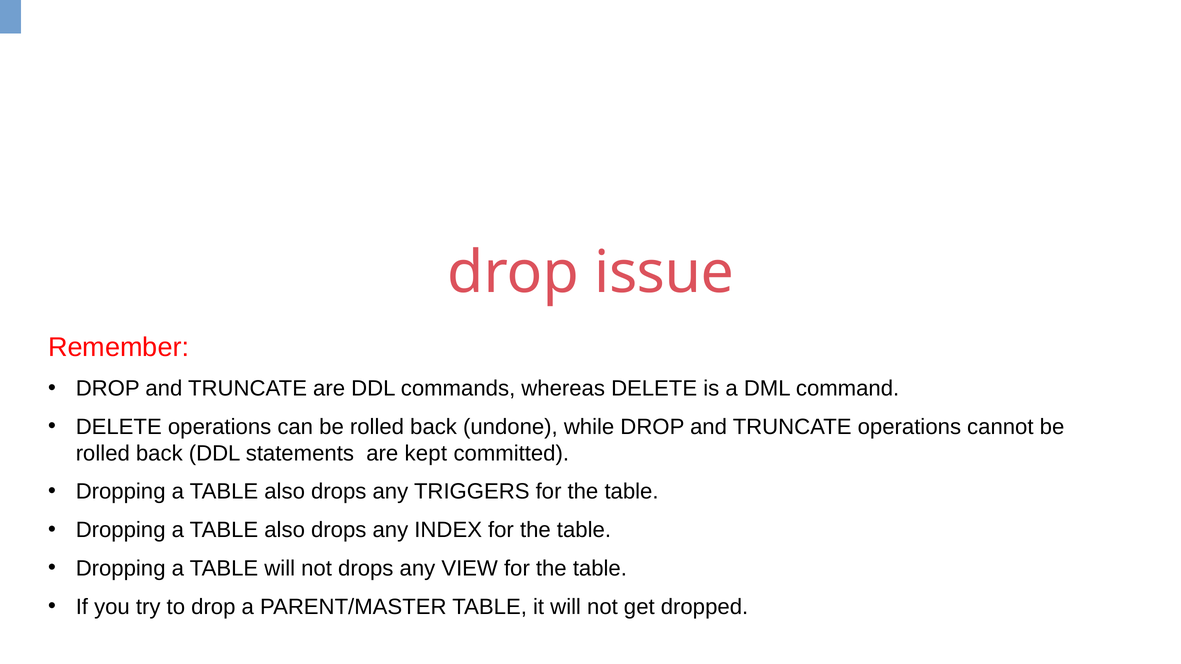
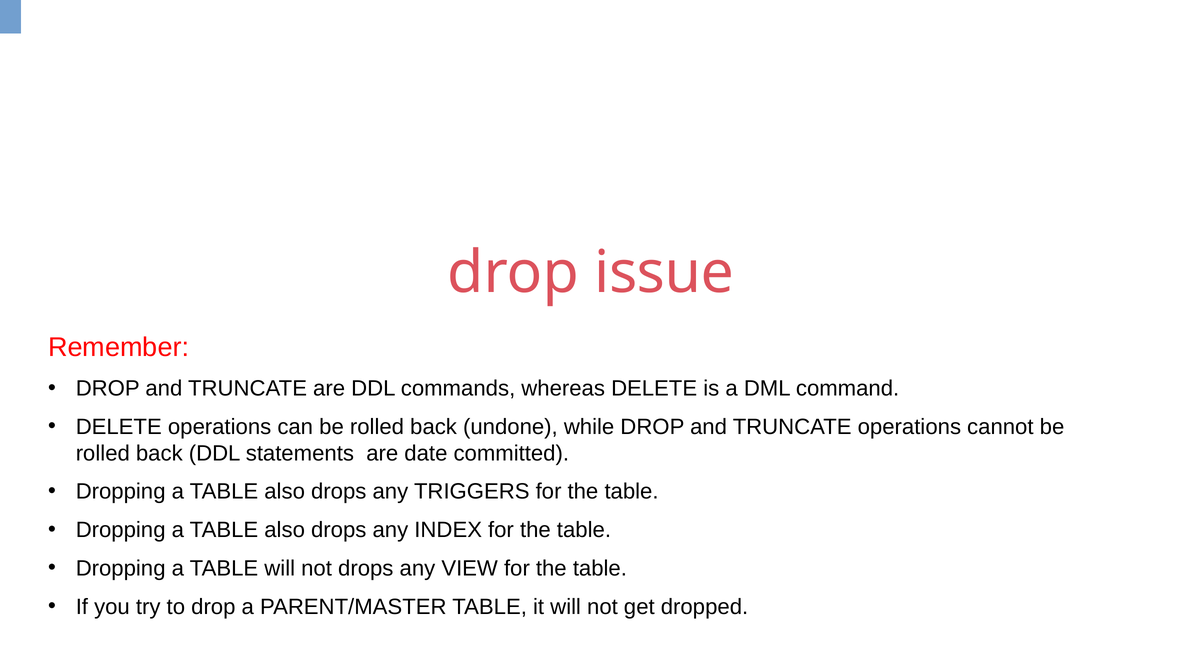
kept: kept -> date
